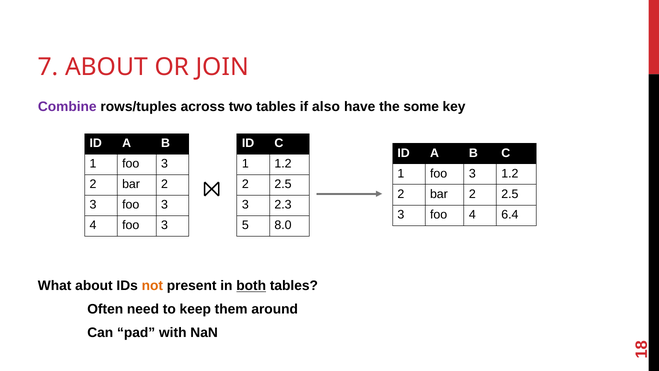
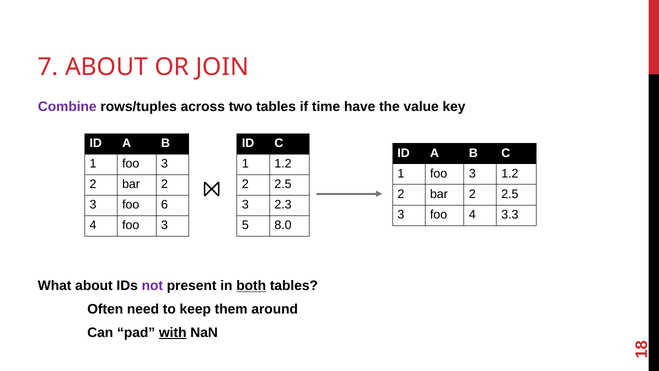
also: also -> time
some: some -> value
3 foo 3: 3 -> 6
6.4: 6.4 -> 3.3
not colour: orange -> purple
with underline: none -> present
